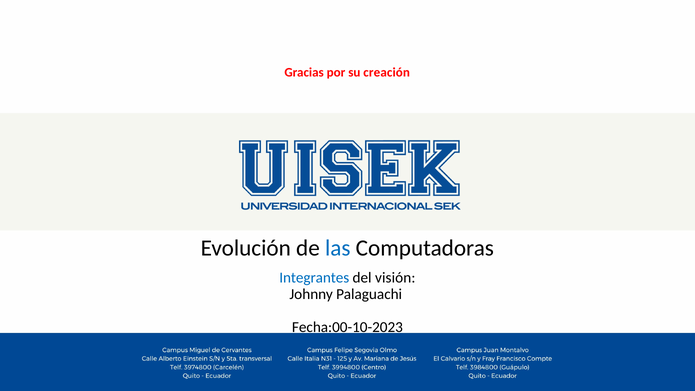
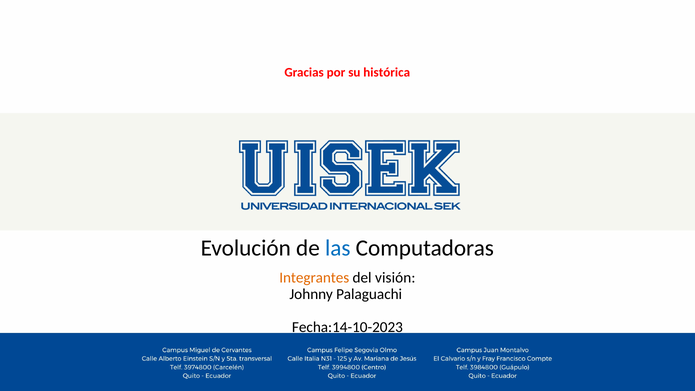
creación: creación -> histórica
Integrantes colour: blue -> orange
Fecha:00-10-2023: Fecha:00-10-2023 -> Fecha:14-10-2023
